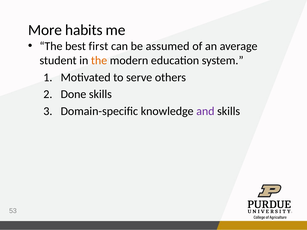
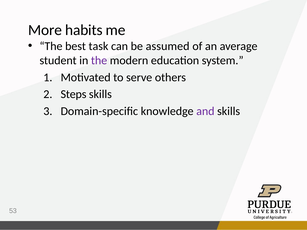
first: first -> task
the at (99, 61) colour: orange -> purple
Done: Done -> Steps
